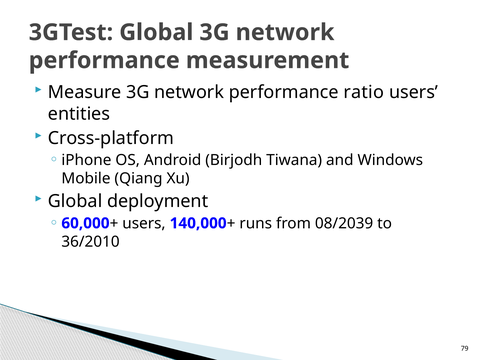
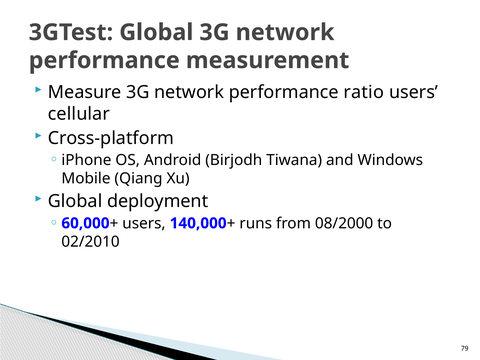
entities: entities -> cellular
08/2039: 08/2039 -> 08/2000
36/2010: 36/2010 -> 02/2010
